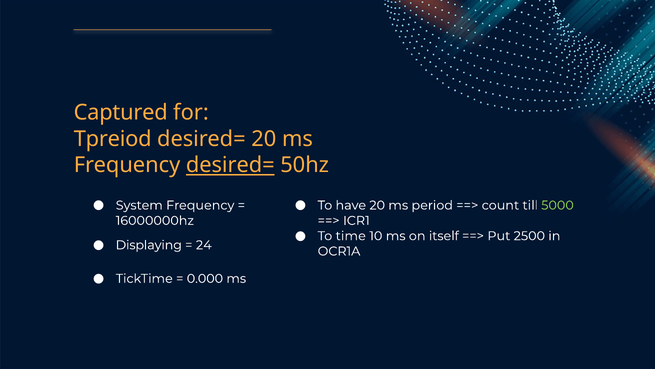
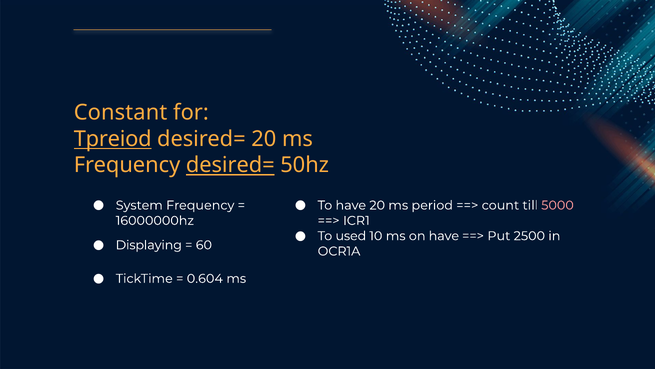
Captured: Captured -> Constant
Tpreiod underline: none -> present
5000 colour: light green -> pink
time: time -> used
on itself: itself -> have
24: 24 -> 60
0.000: 0.000 -> 0.604
